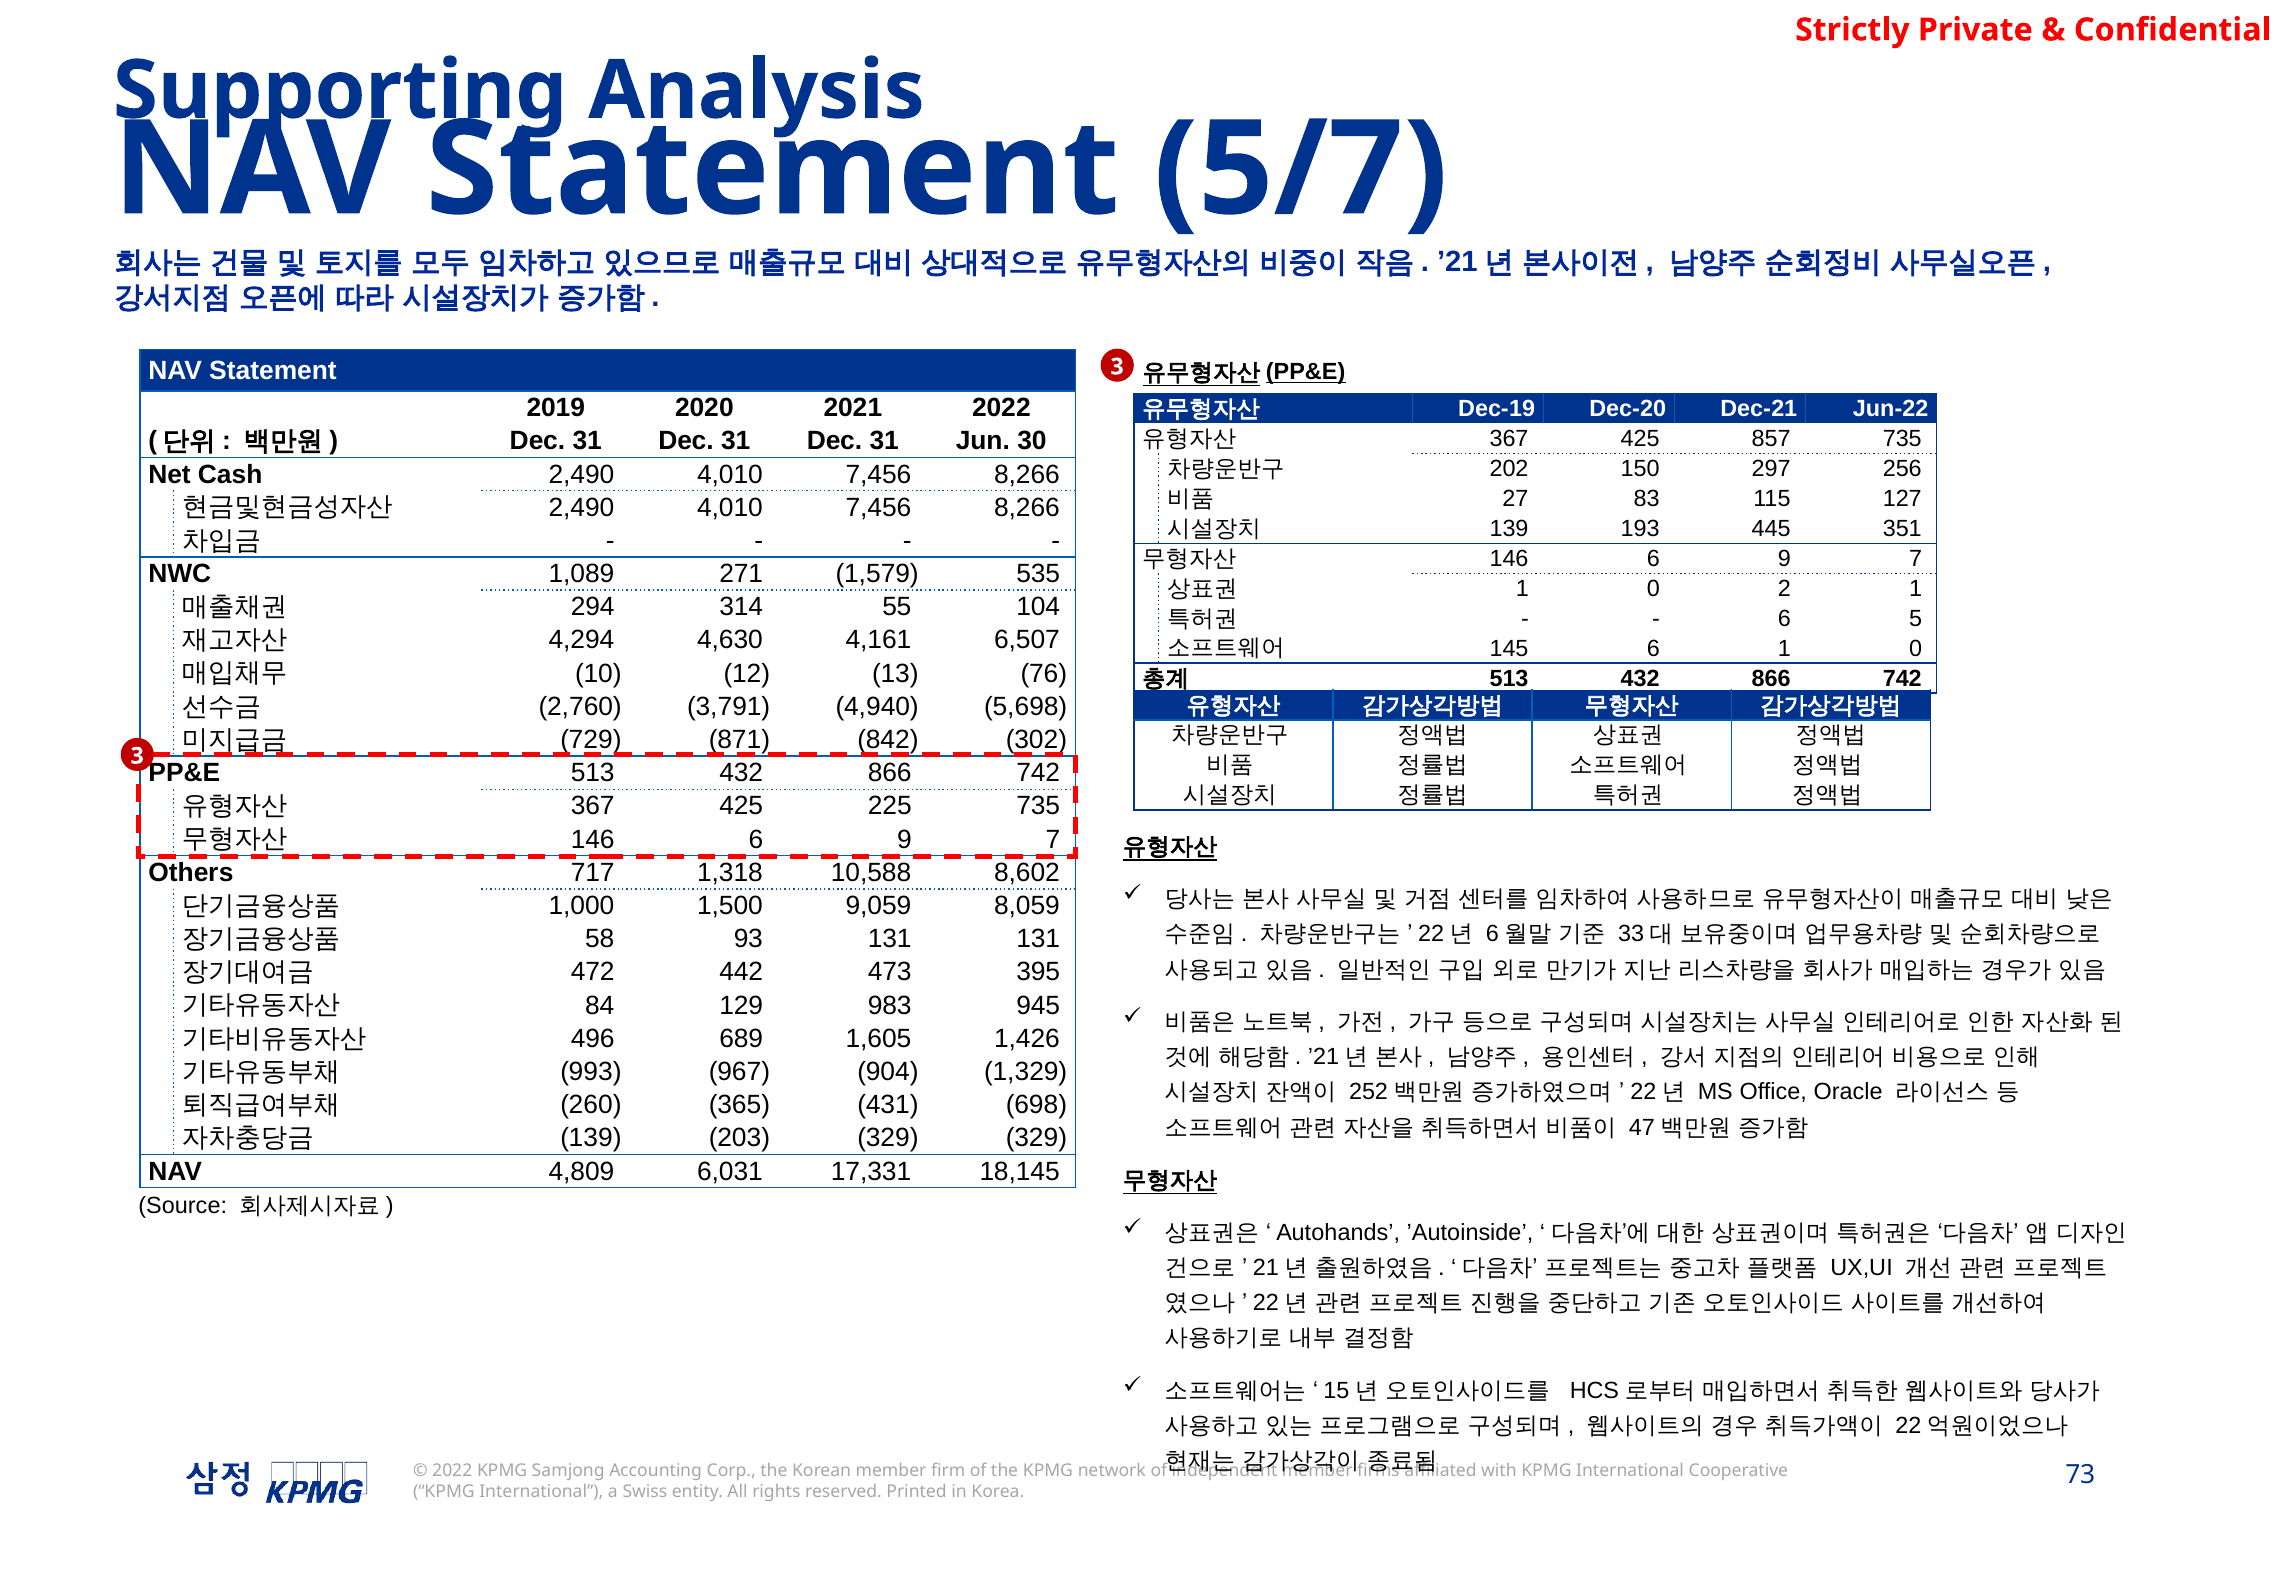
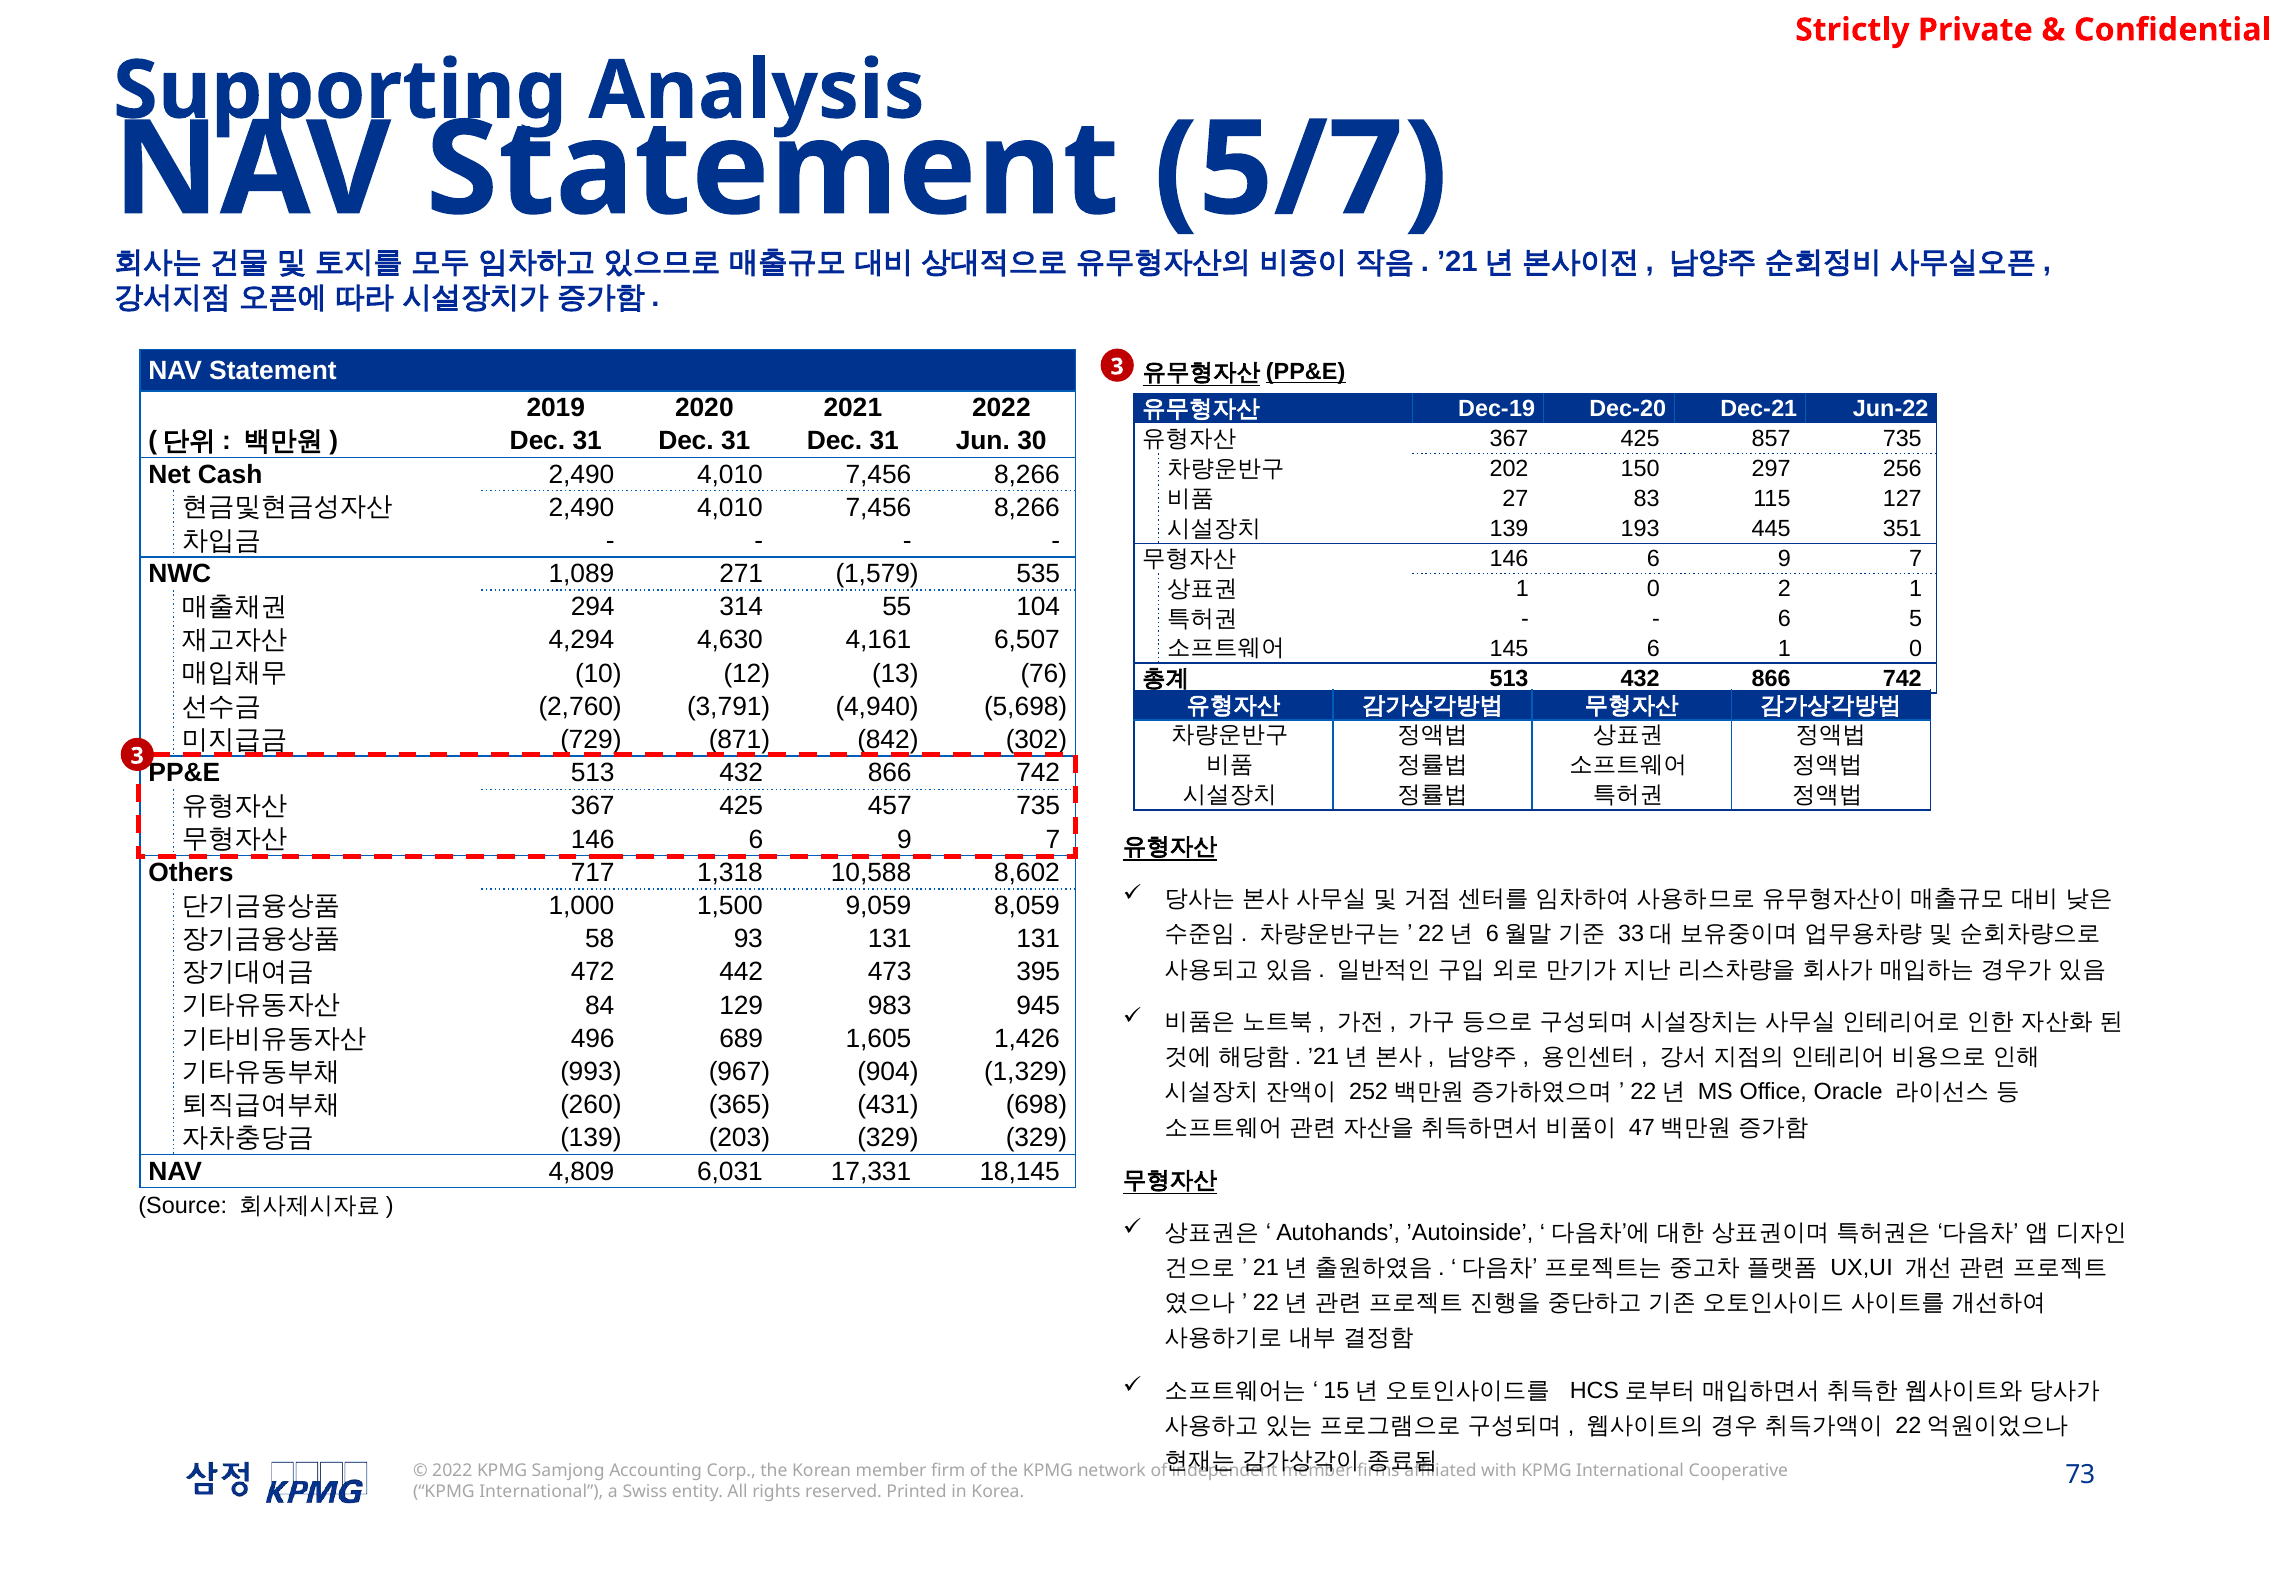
225: 225 -> 457
